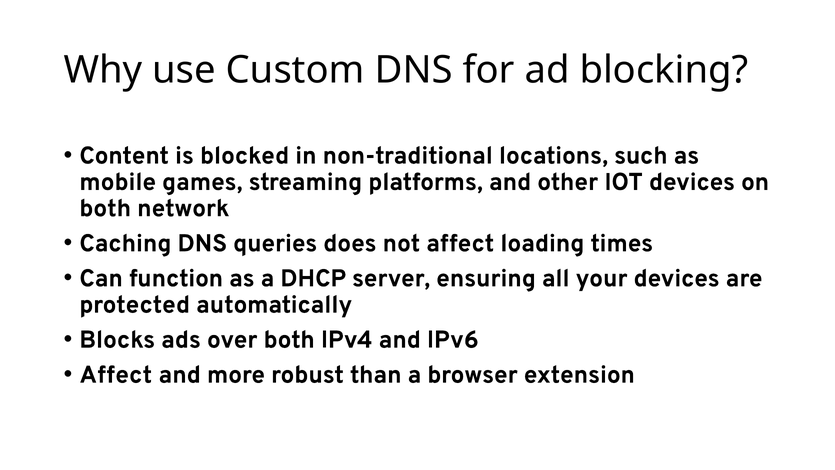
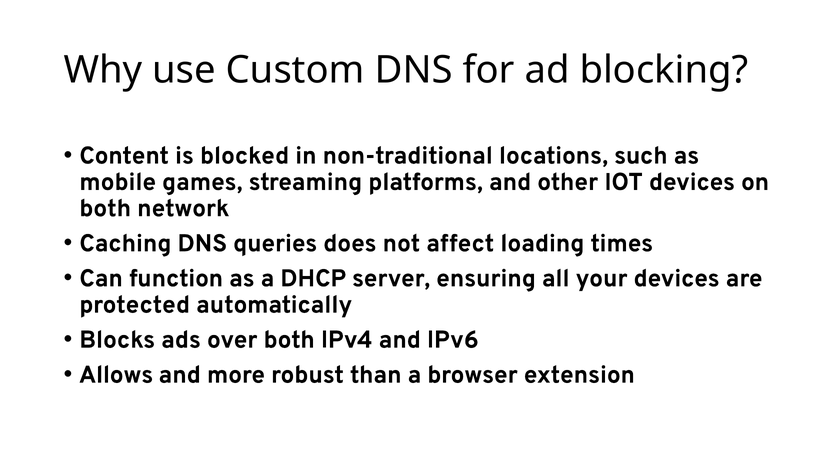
Affect at (116, 374): Affect -> Allows
